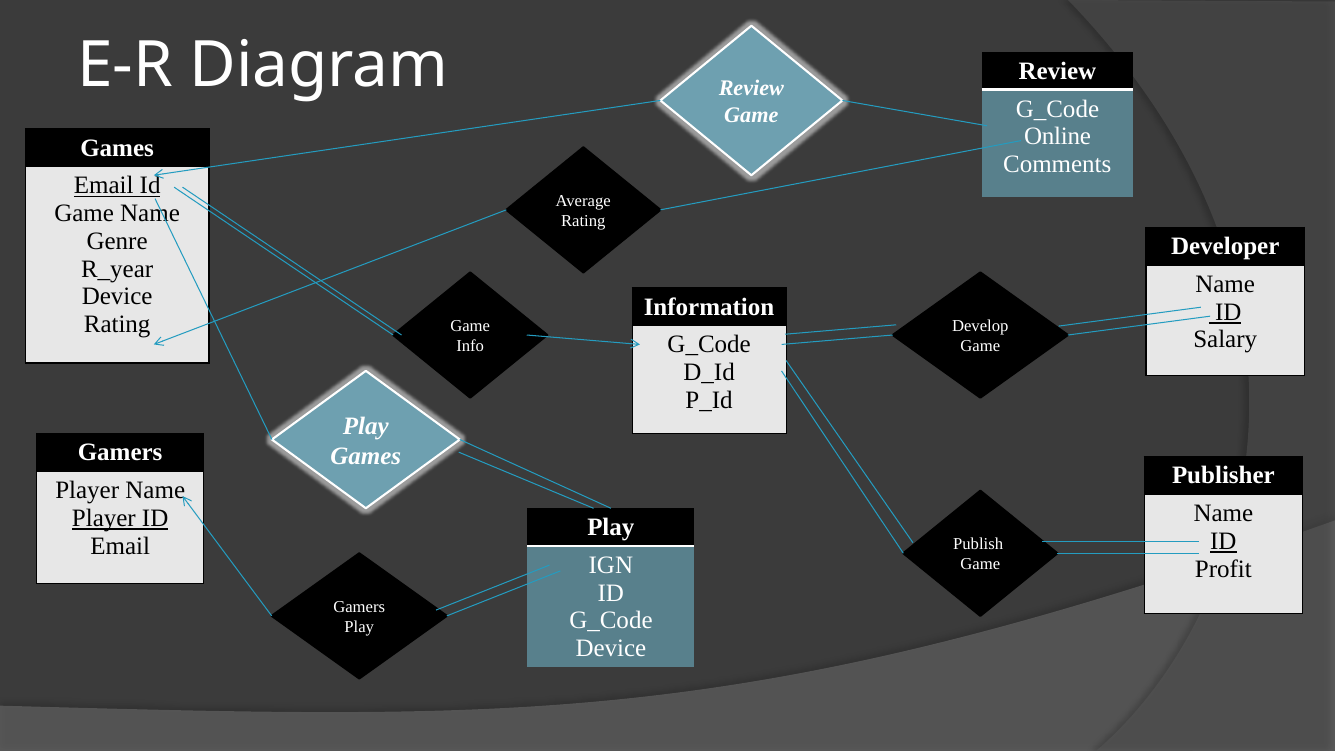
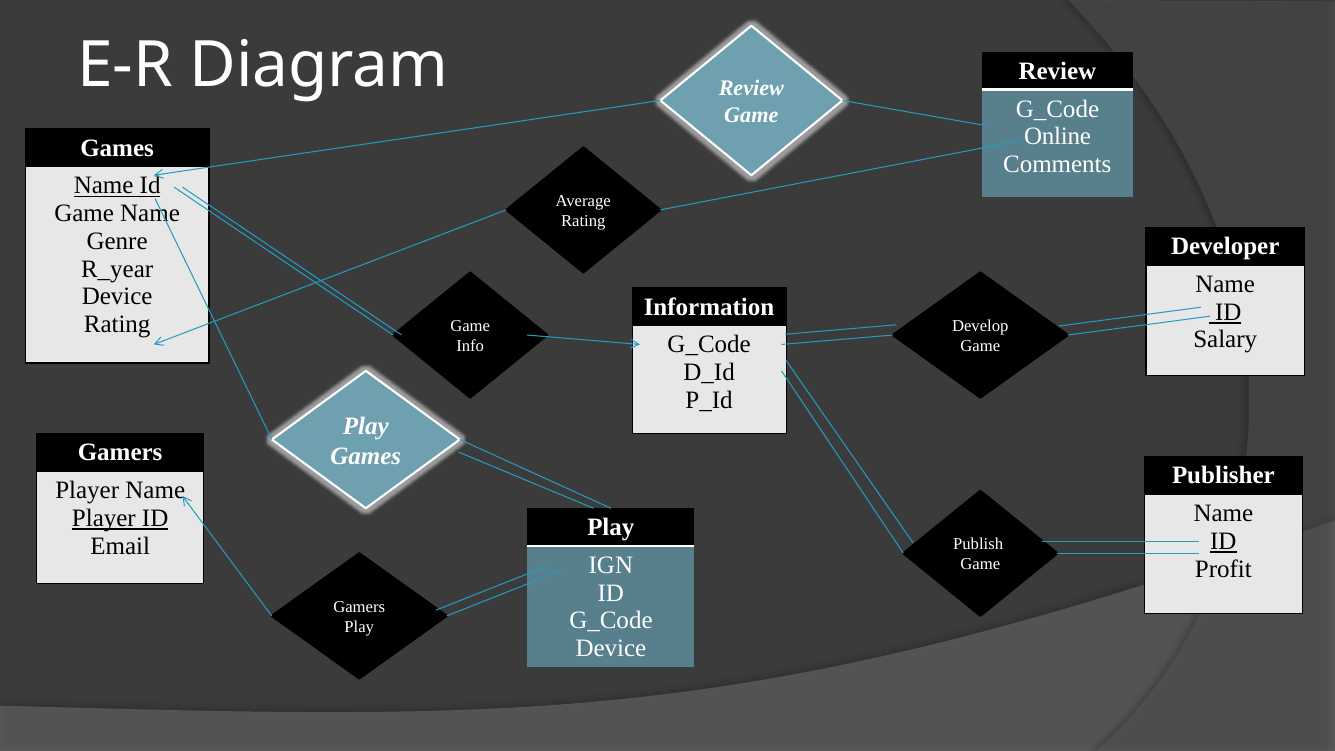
Email at (104, 186): Email -> Name
